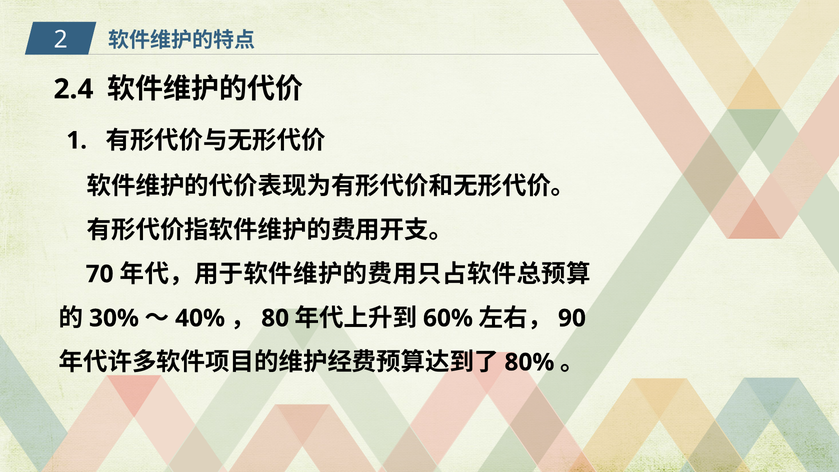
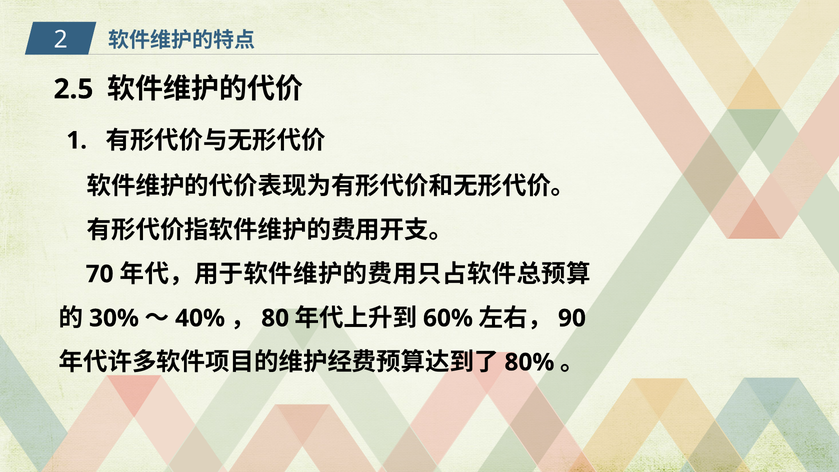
2.4: 2.4 -> 2.5
